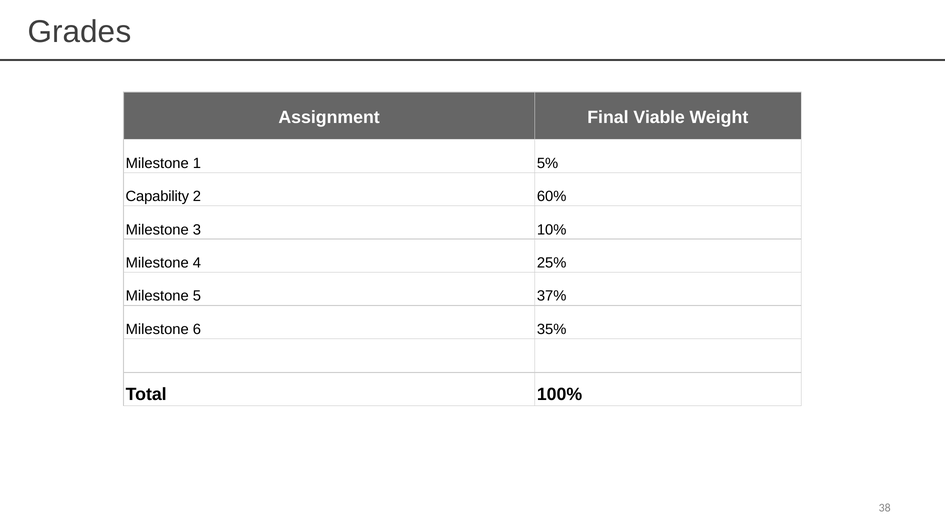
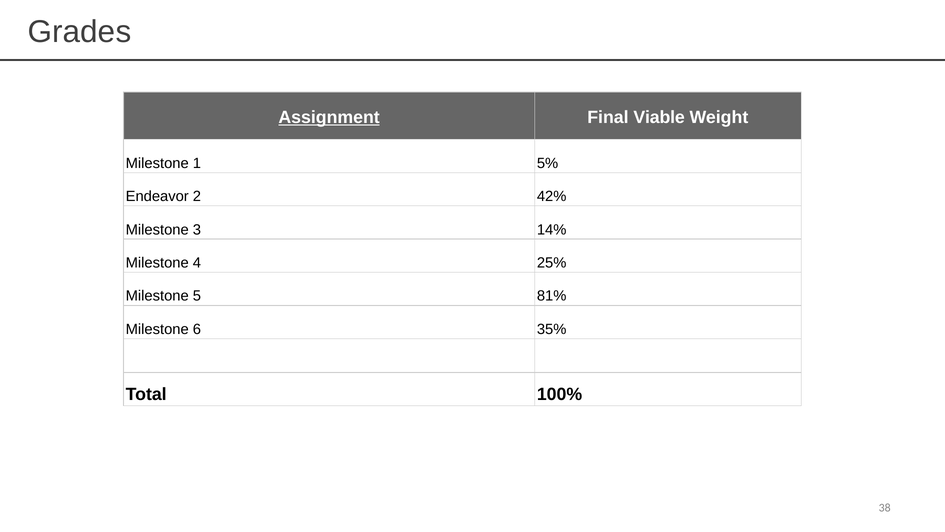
Assignment underline: none -> present
Capability: Capability -> Endeavor
60%: 60% -> 42%
10%: 10% -> 14%
37%: 37% -> 81%
